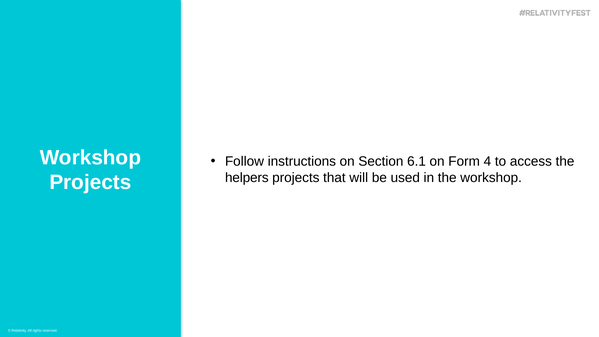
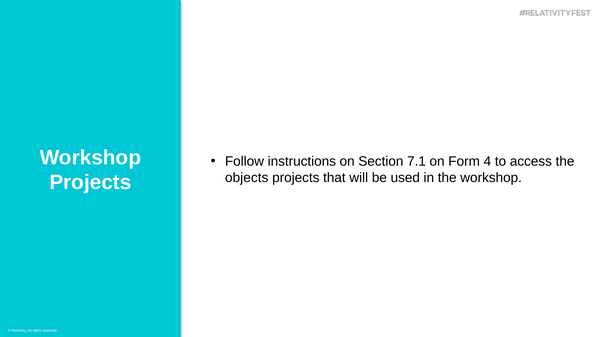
6.1: 6.1 -> 7.1
helpers: helpers -> objects
